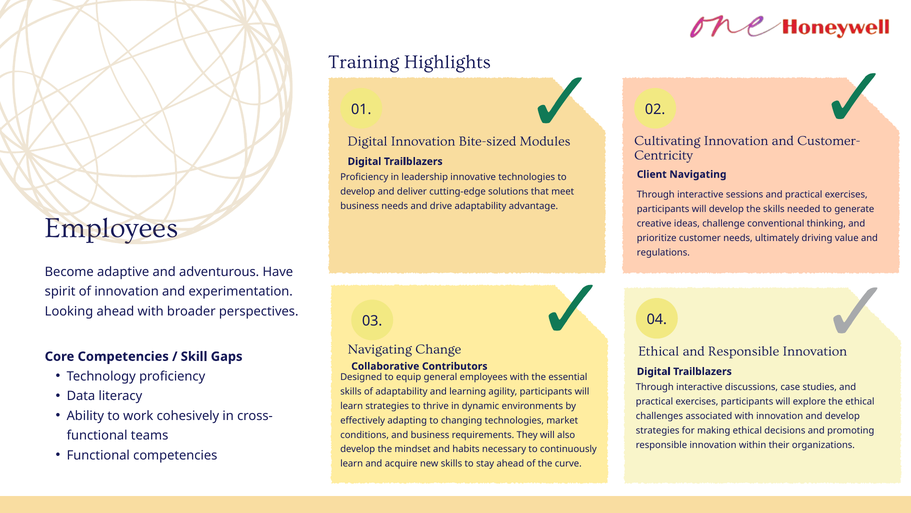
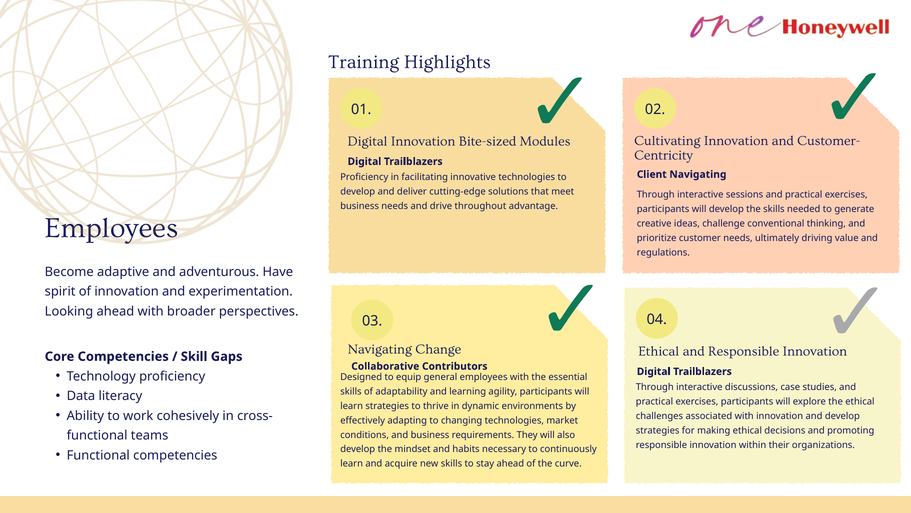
leadership: leadership -> facilitating
drive adaptability: adaptability -> throughout
